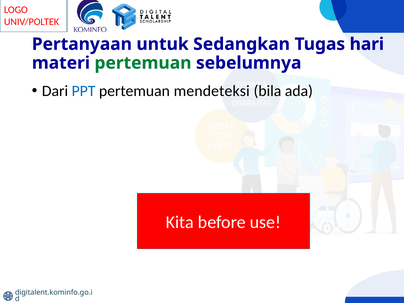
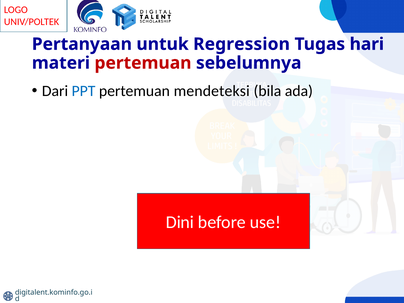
Sedangkan: Sedangkan -> Regression
pertemuan at (143, 63) colour: green -> red
Kita: Kita -> Dini
